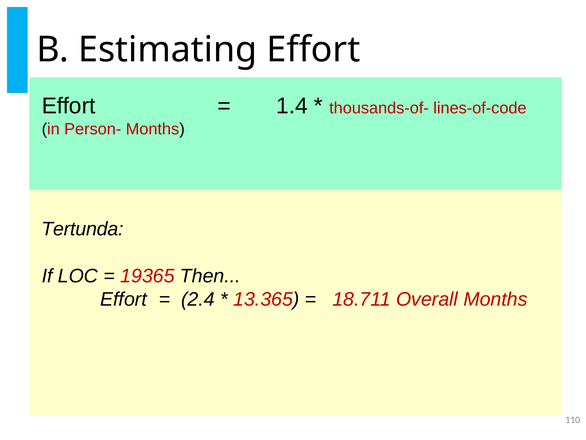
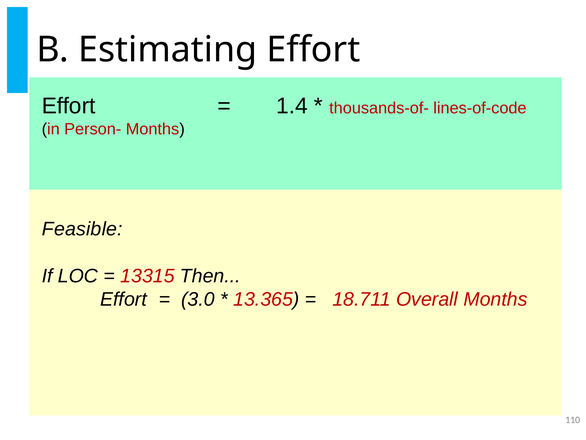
Tertunda: Tertunda -> Feasible
19365: 19365 -> 13315
2.4: 2.4 -> 3.0
